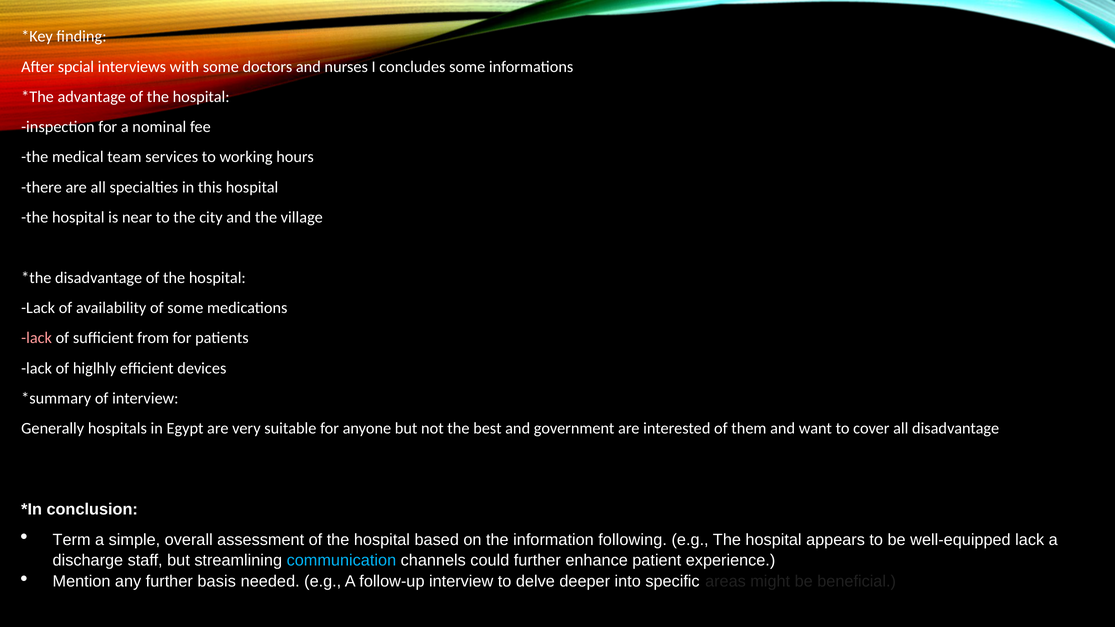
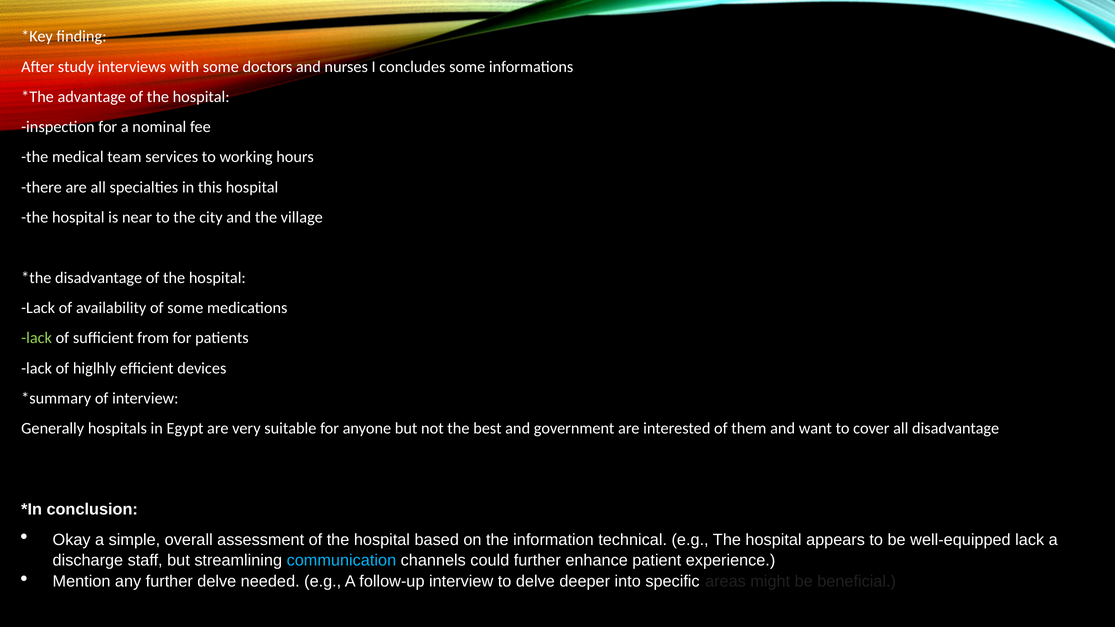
spcial: spcial -> study
lack at (37, 338) colour: pink -> light green
Term: Term -> Okay
following: following -> technical
further basis: basis -> delve
